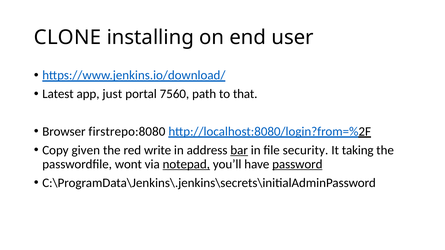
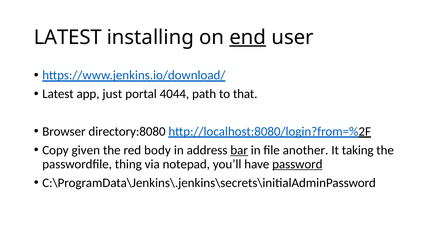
CLONE at (68, 37): CLONE -> LATEST
end underline: none -> present
7560: 7560 -> 4044
firstrepo:8080: firstrepo:8080 -> directory:8080
write: write -> body
security: security -> another
wont: wont -> thing
notepad underline: present -> none
